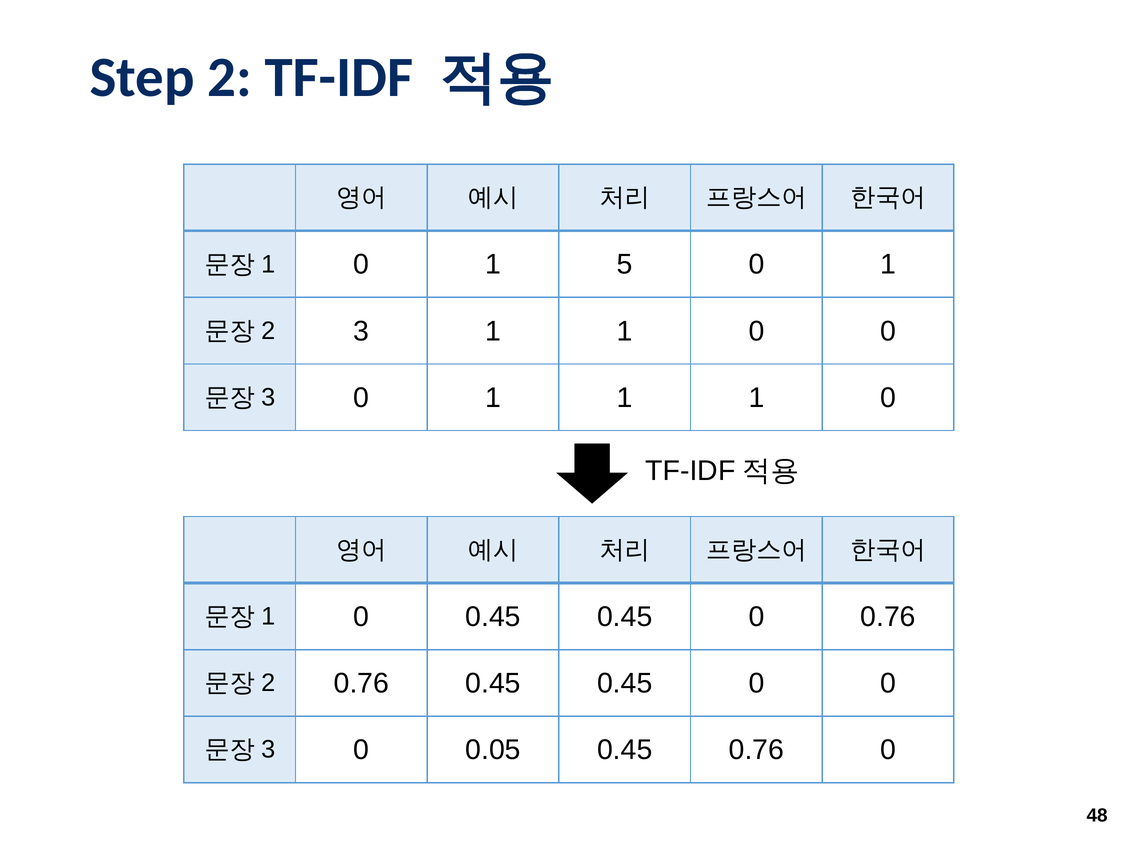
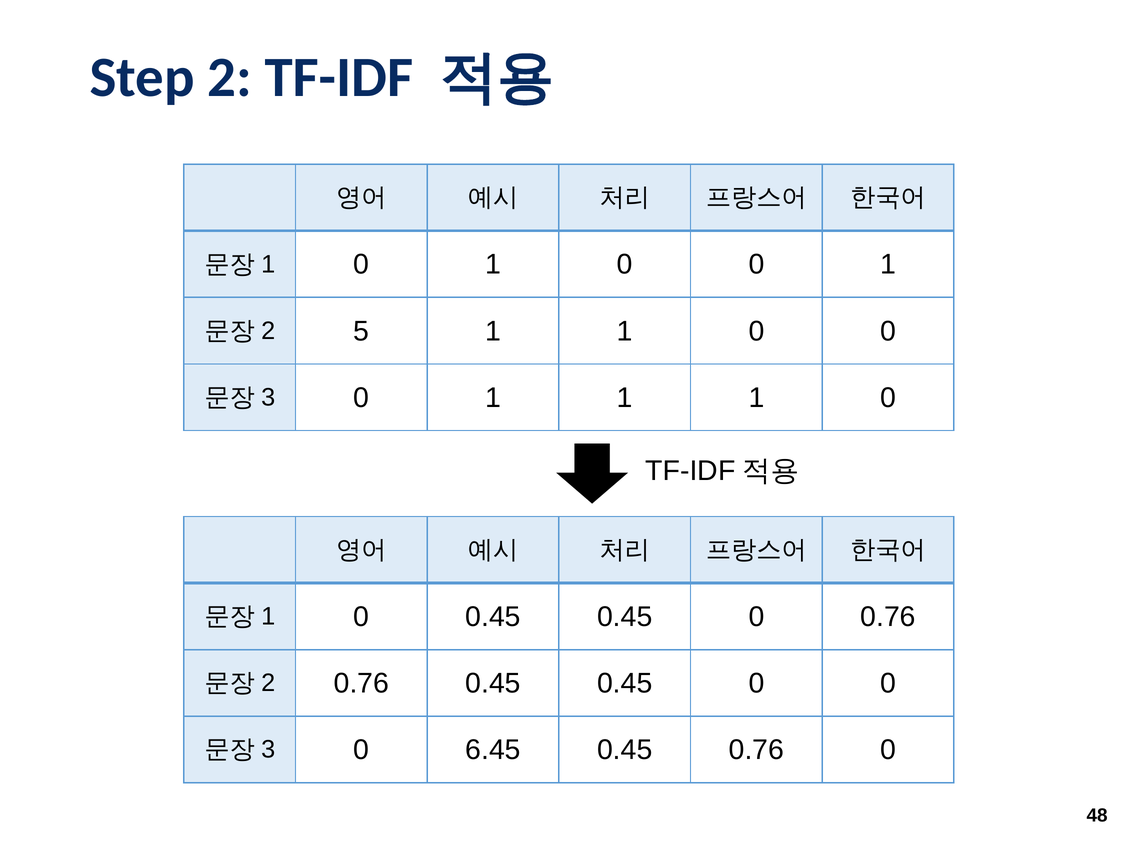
0 1 5: 5 -> 0
3: 3 -> 5
0.05: 0.05 -> 6.45
